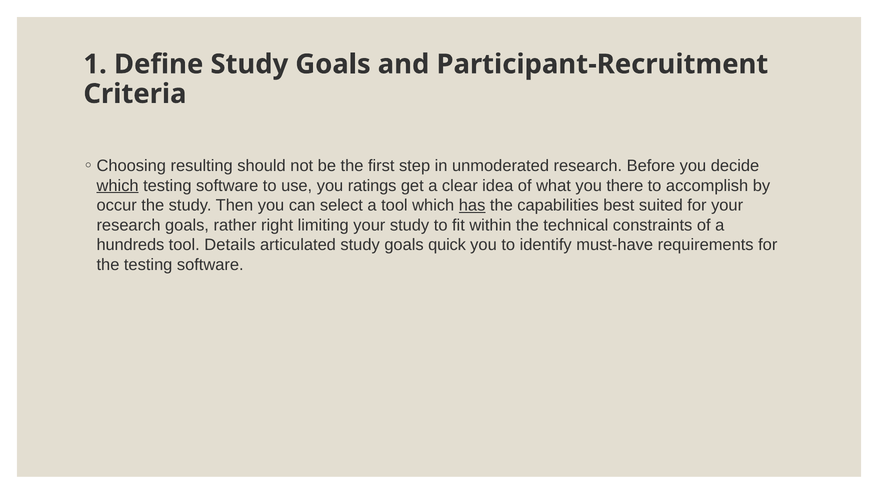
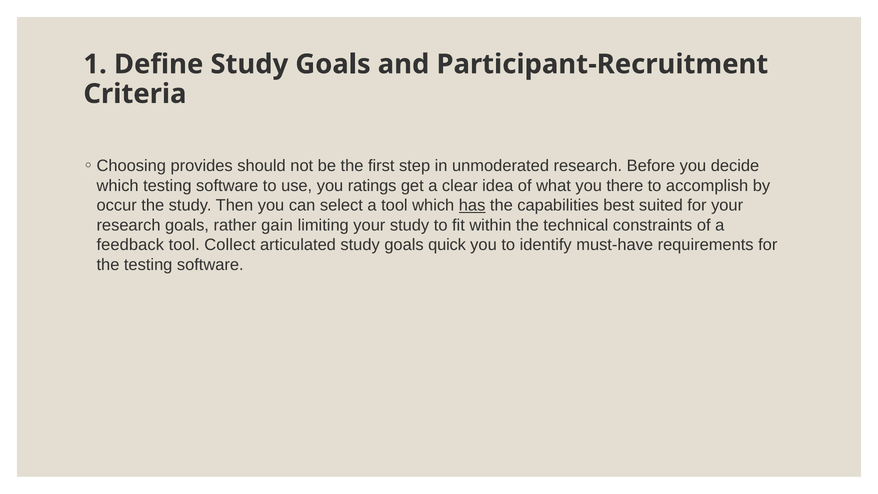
resulting: resulting -> provides
which at (118, 186) underline: present -> none
right: right -> gain
hundreds: hundreds -> feedback
Details: Details -> Collect
